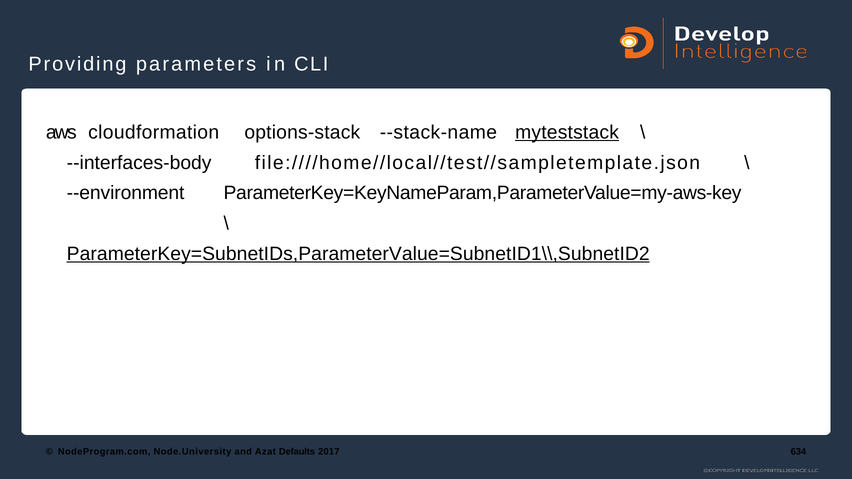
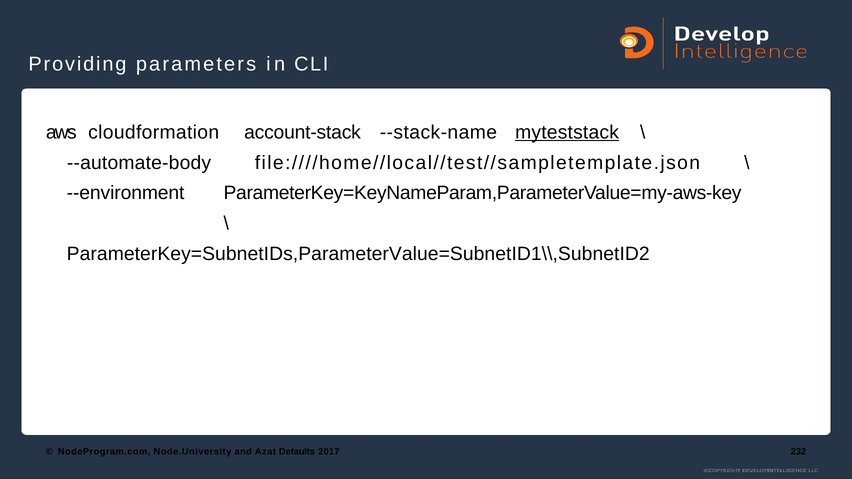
options-stack: options-stack -> account-stack
--interfaces-body: --interfaces-body -> --automate-body
ParameterKey=SubnetIDs,ParameterValue=SubnetID1\\,SubnetID2 underline: present -> none
634: 634 -> 232
